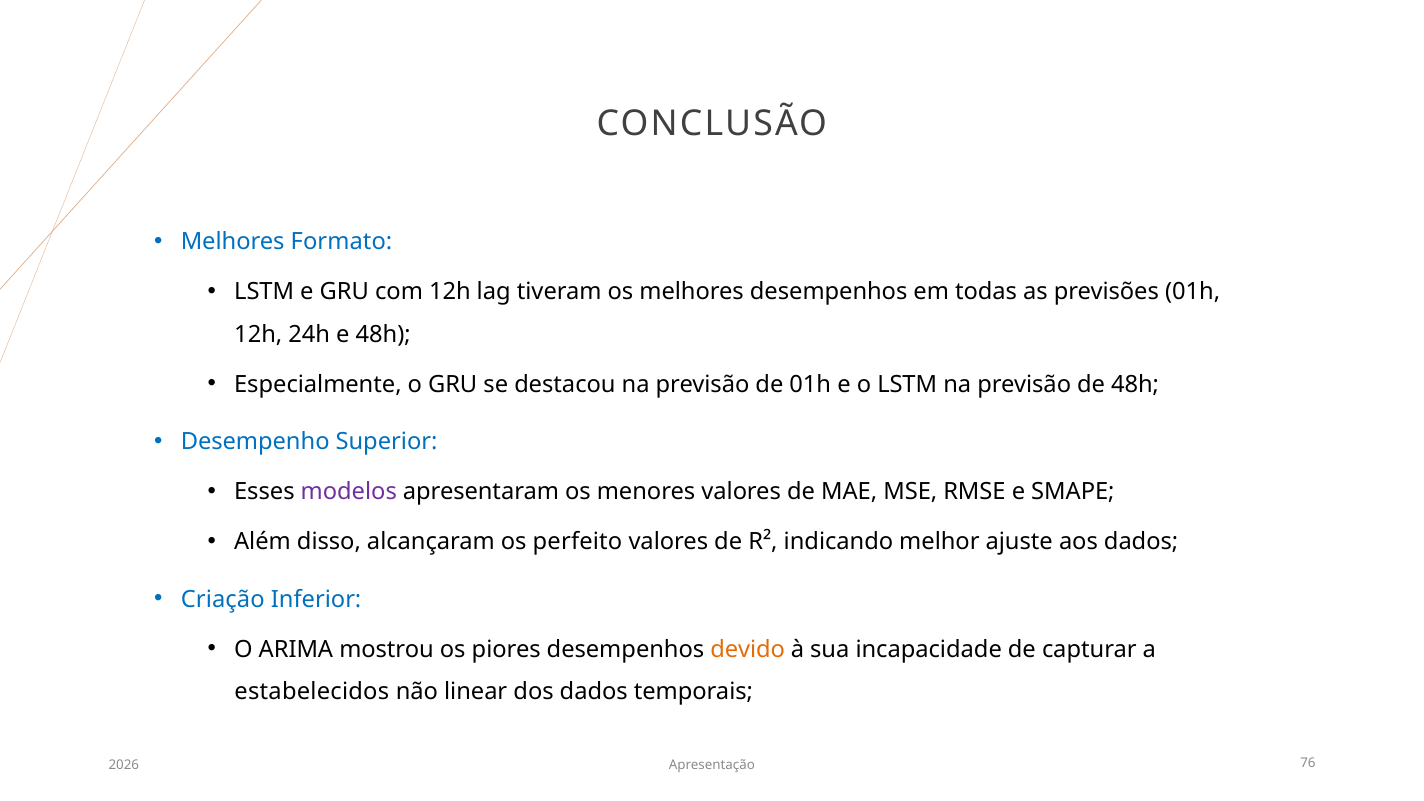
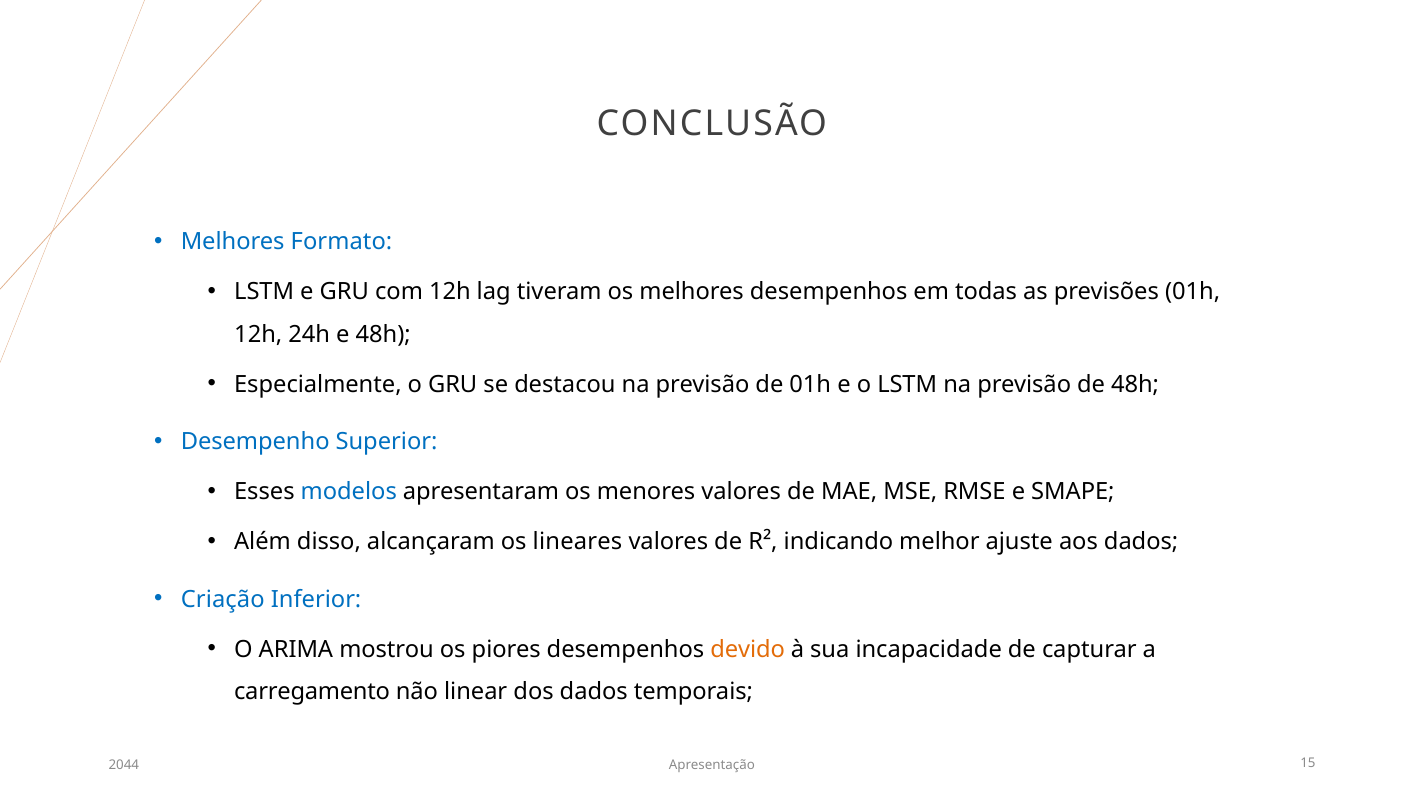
modelos colour: purple -> blue
perfeito: perfeito -> lineares
estabelecidos: estabelecidos -> carregamento
2026: 2026 -> 2044
76: 76 -> 15
